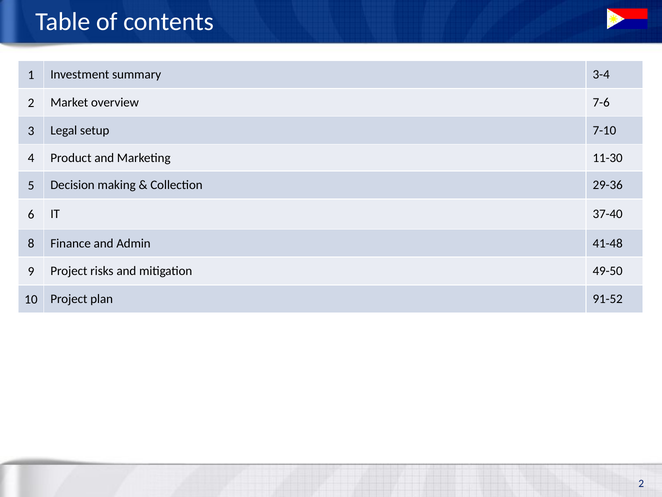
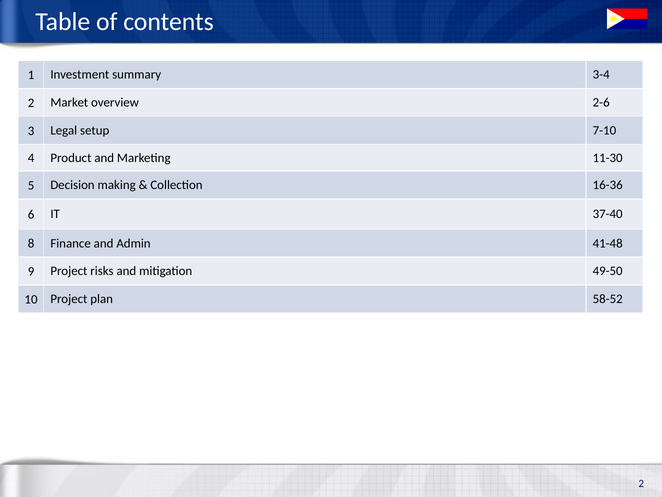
7-6: 7-6 -> 2-6
29-36: 29-36 -> 16-36
91-52: 91-52 -> 58-52
